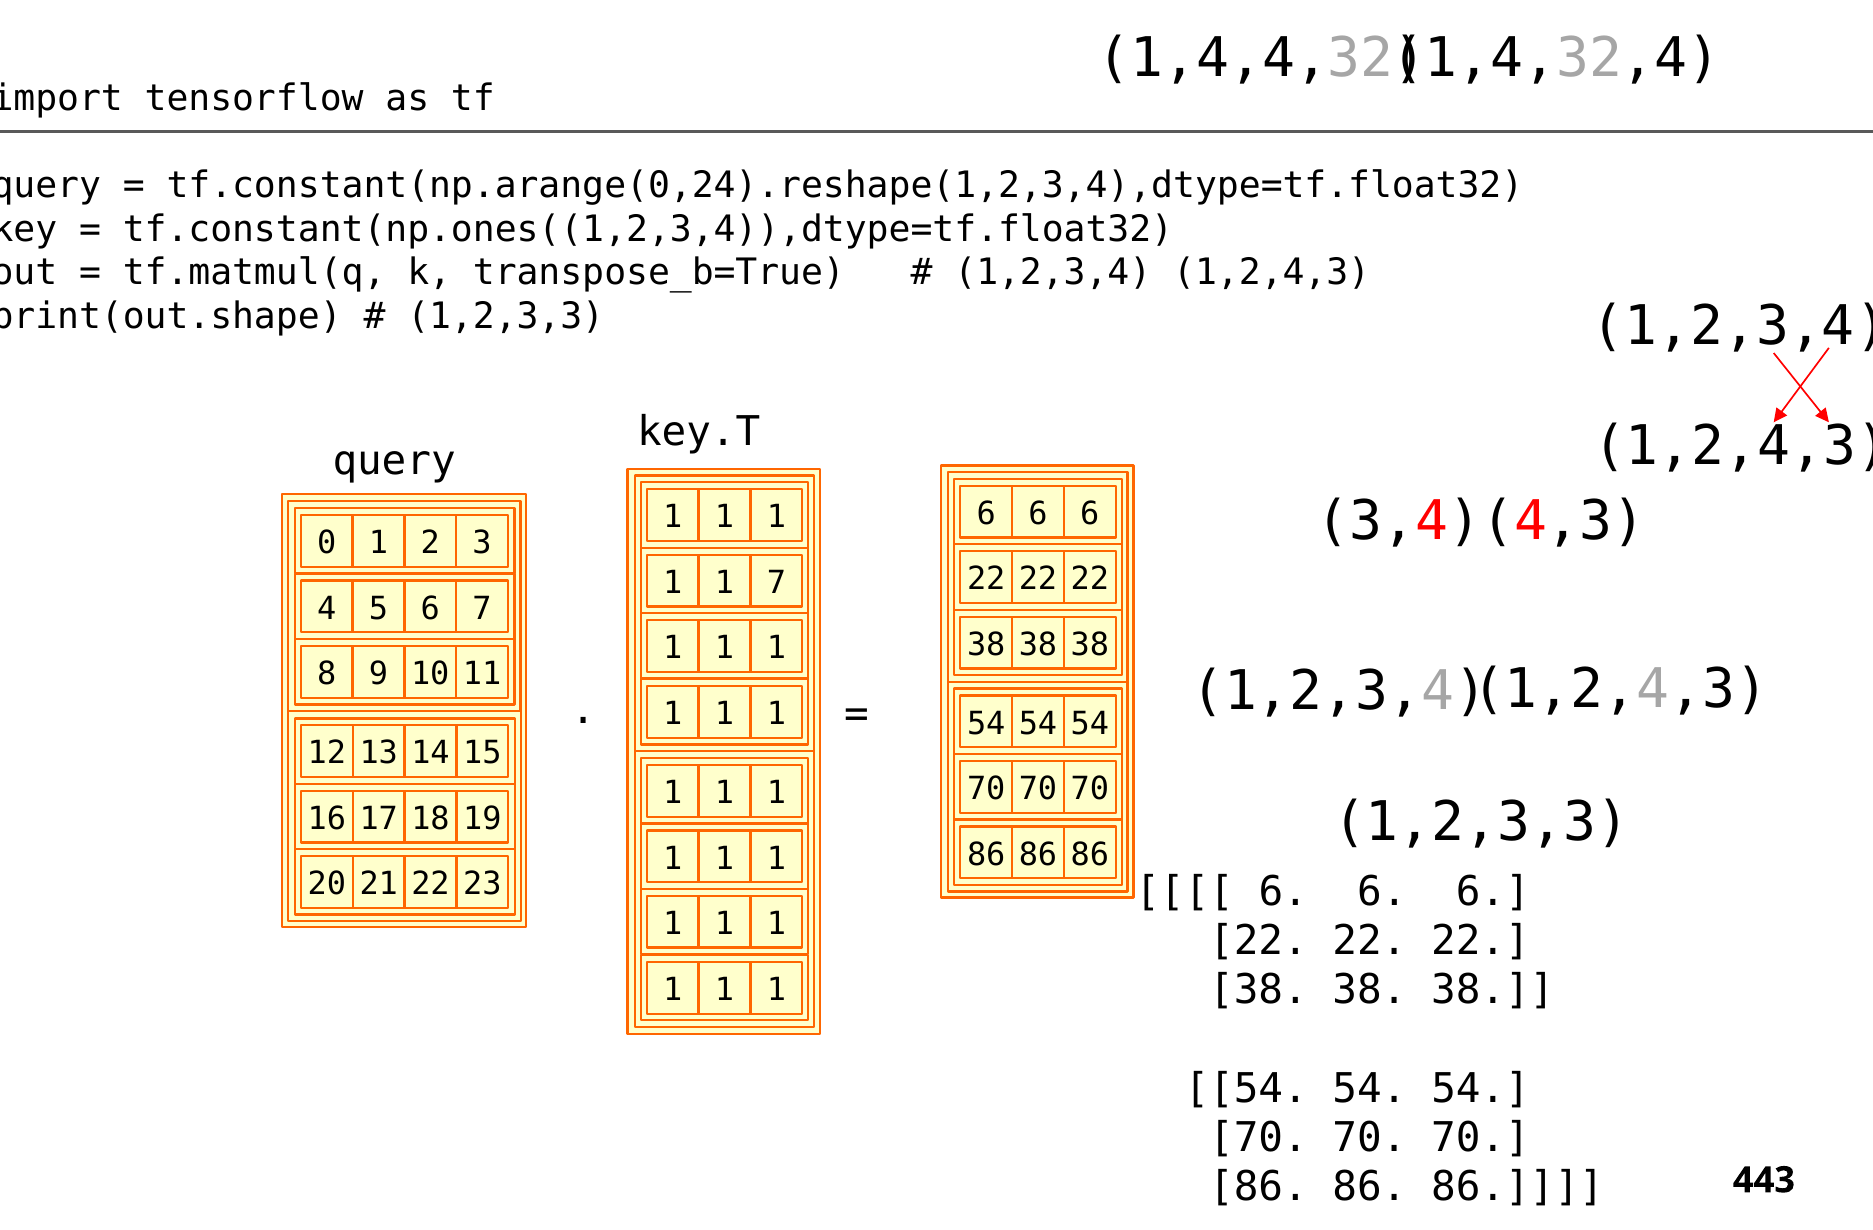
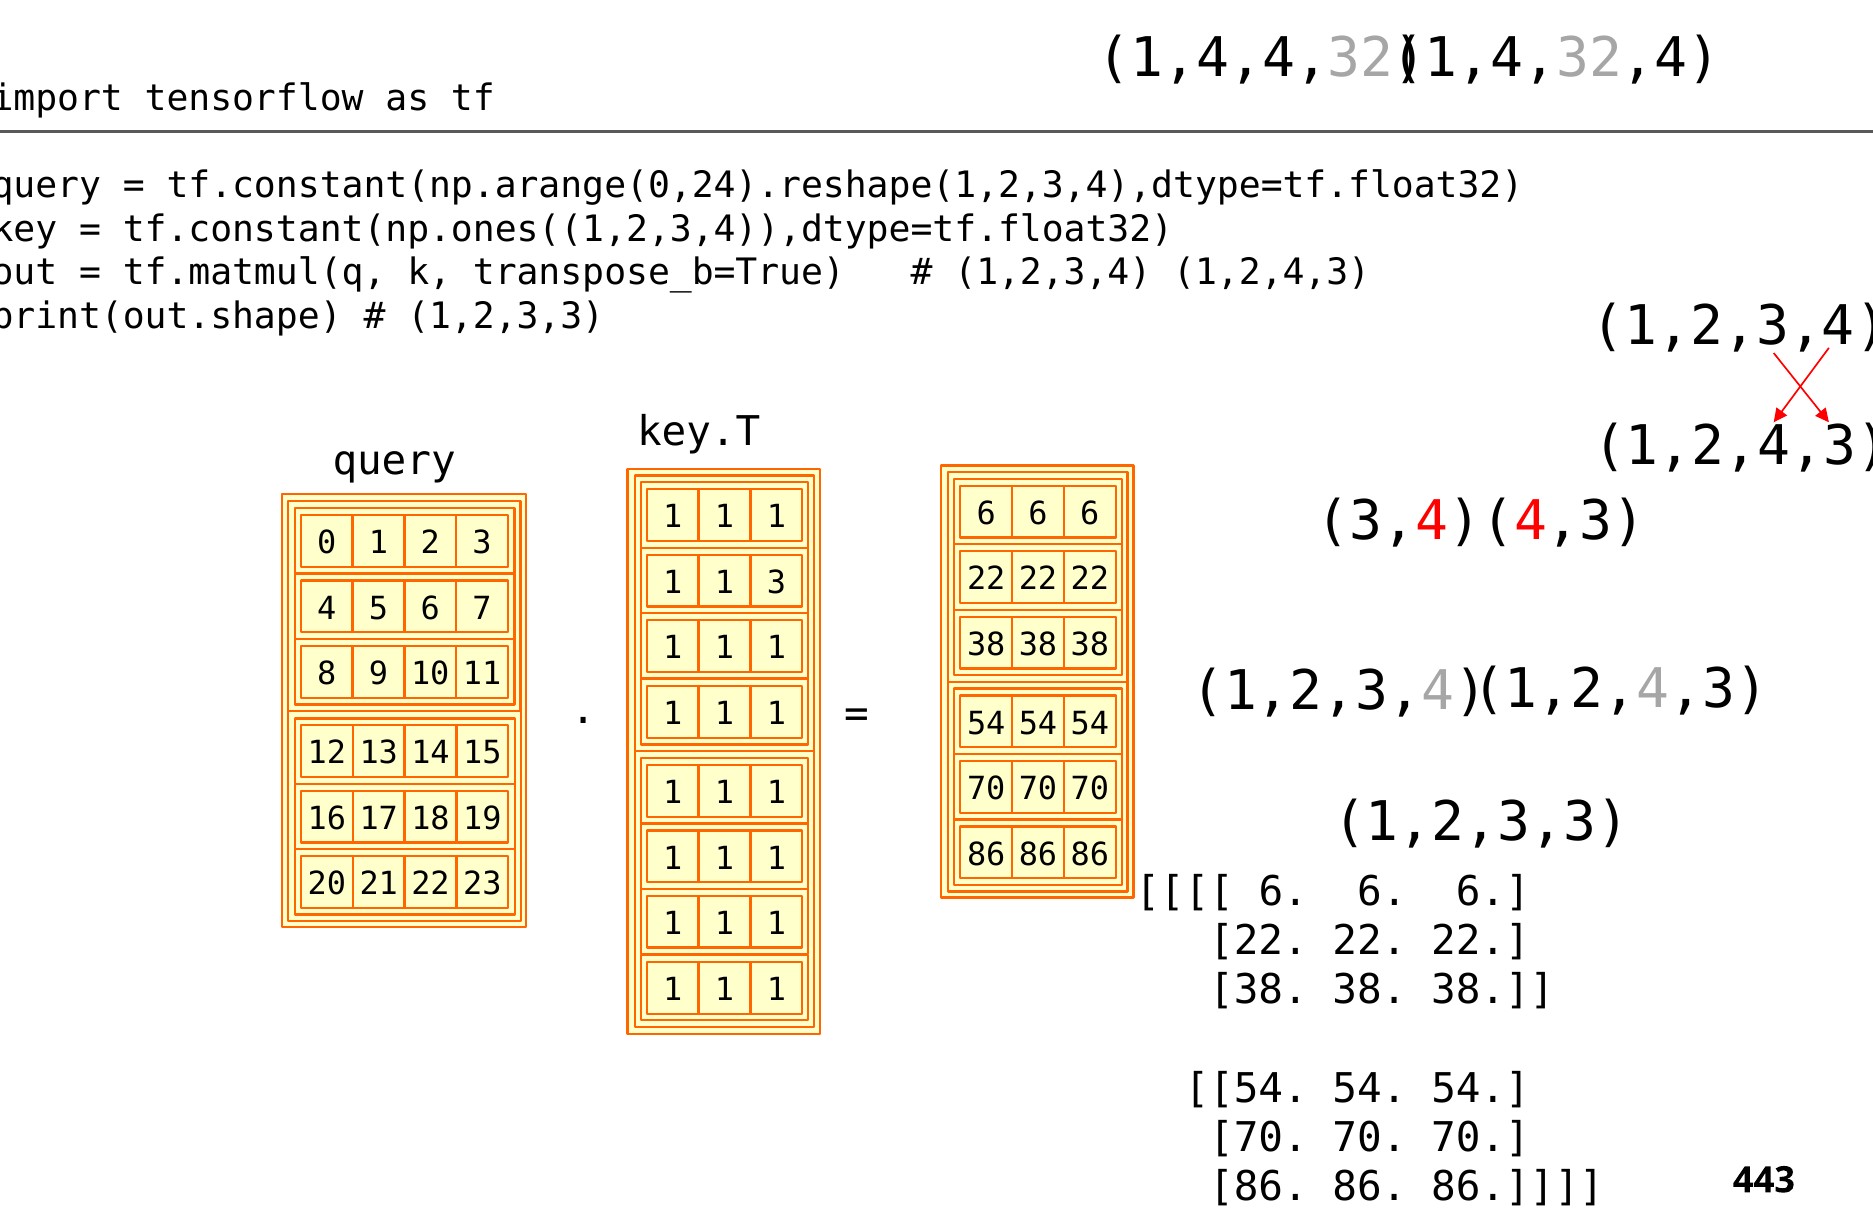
1 7: 7 -> 3
